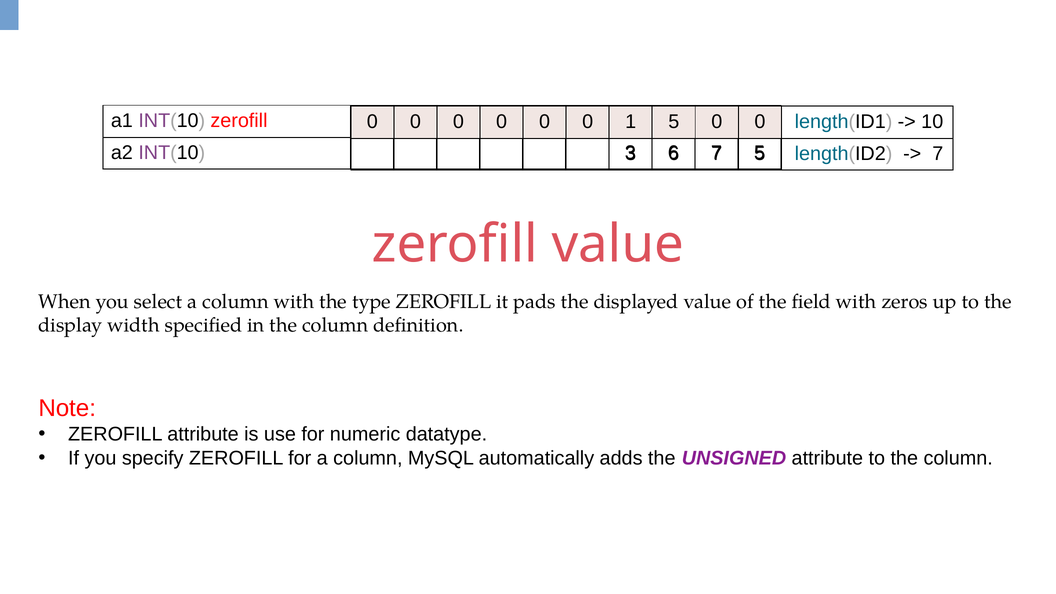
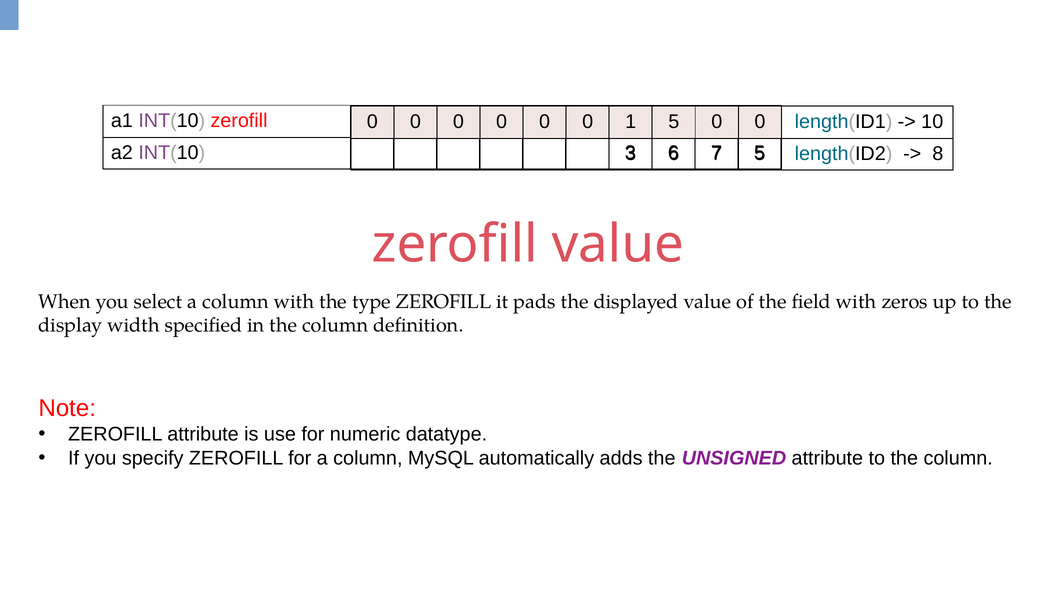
7 at (938, 154): 7 -> 8
